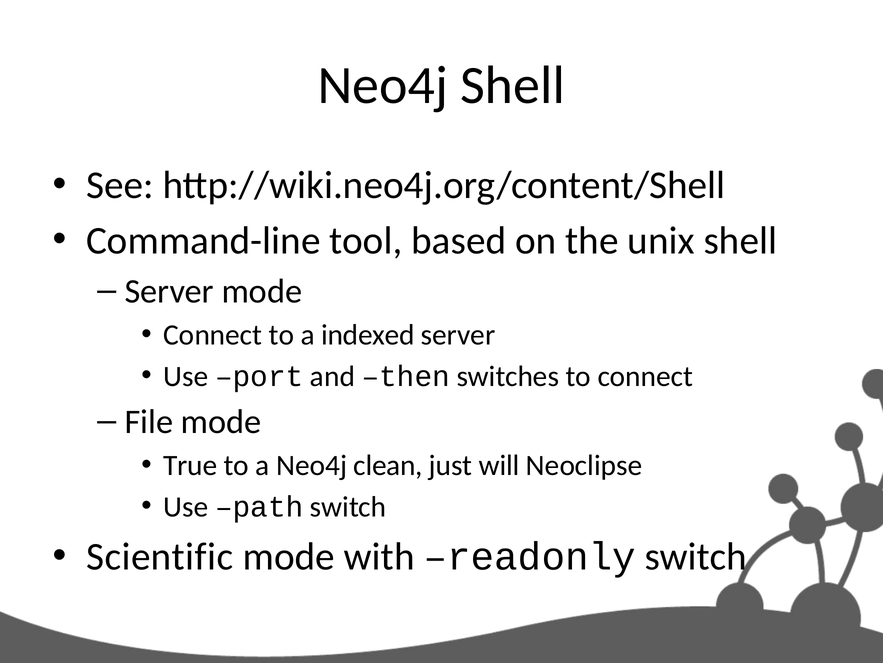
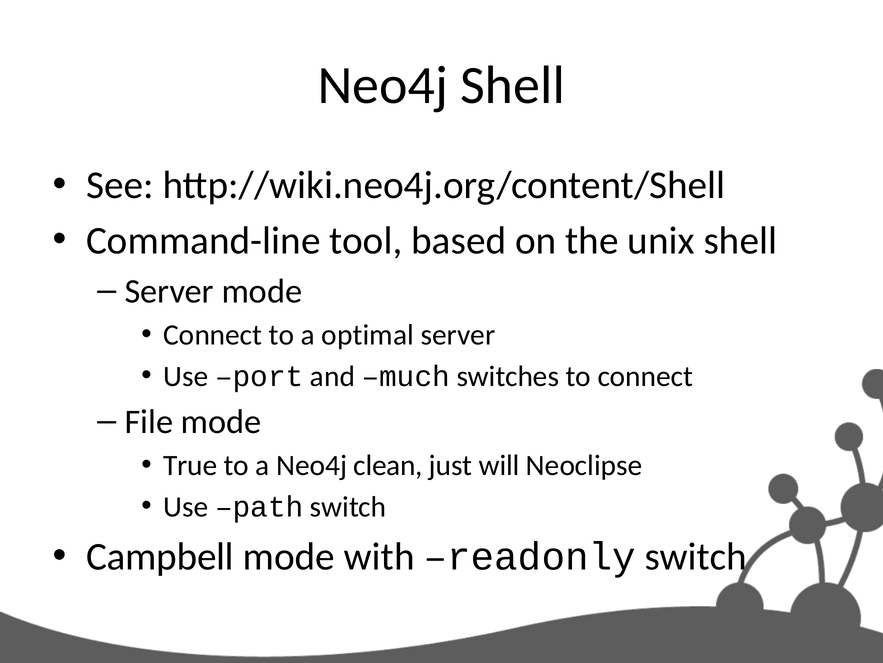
indexed: indexed -> optimal
then: then -> much
Scientific: Scientific -> Campbell
